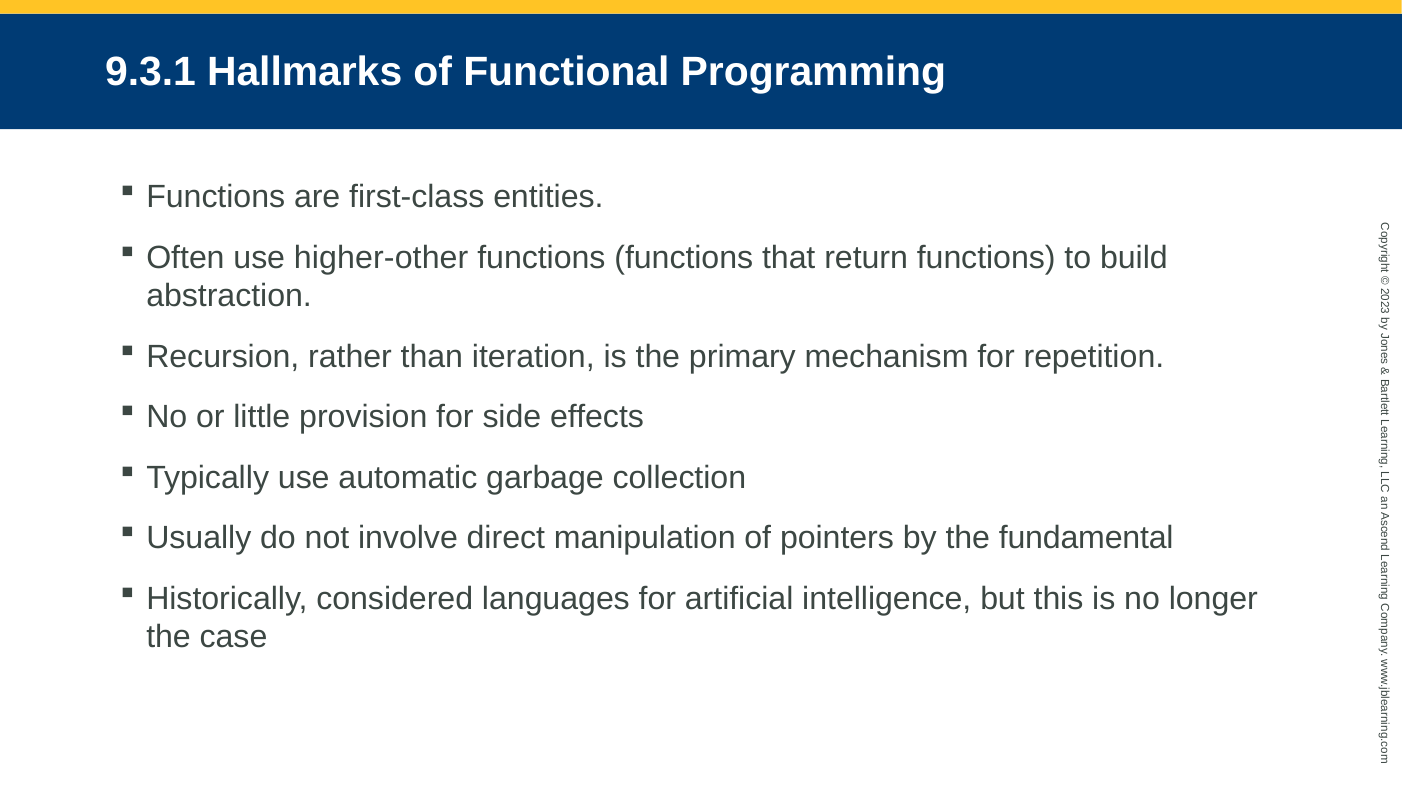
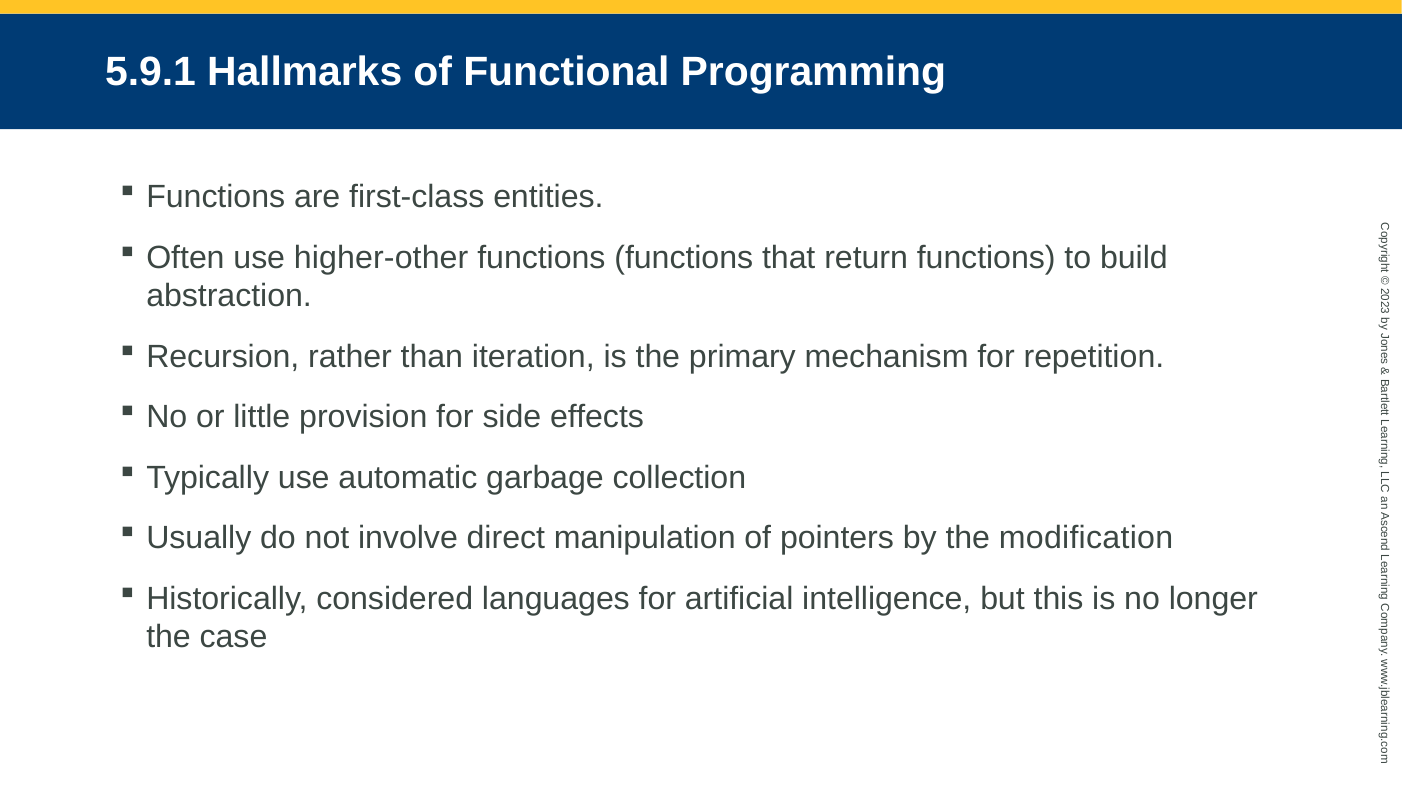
9.3.1: 9.3.1 -> 5.9.1
fundamental: fundamental -> modification
